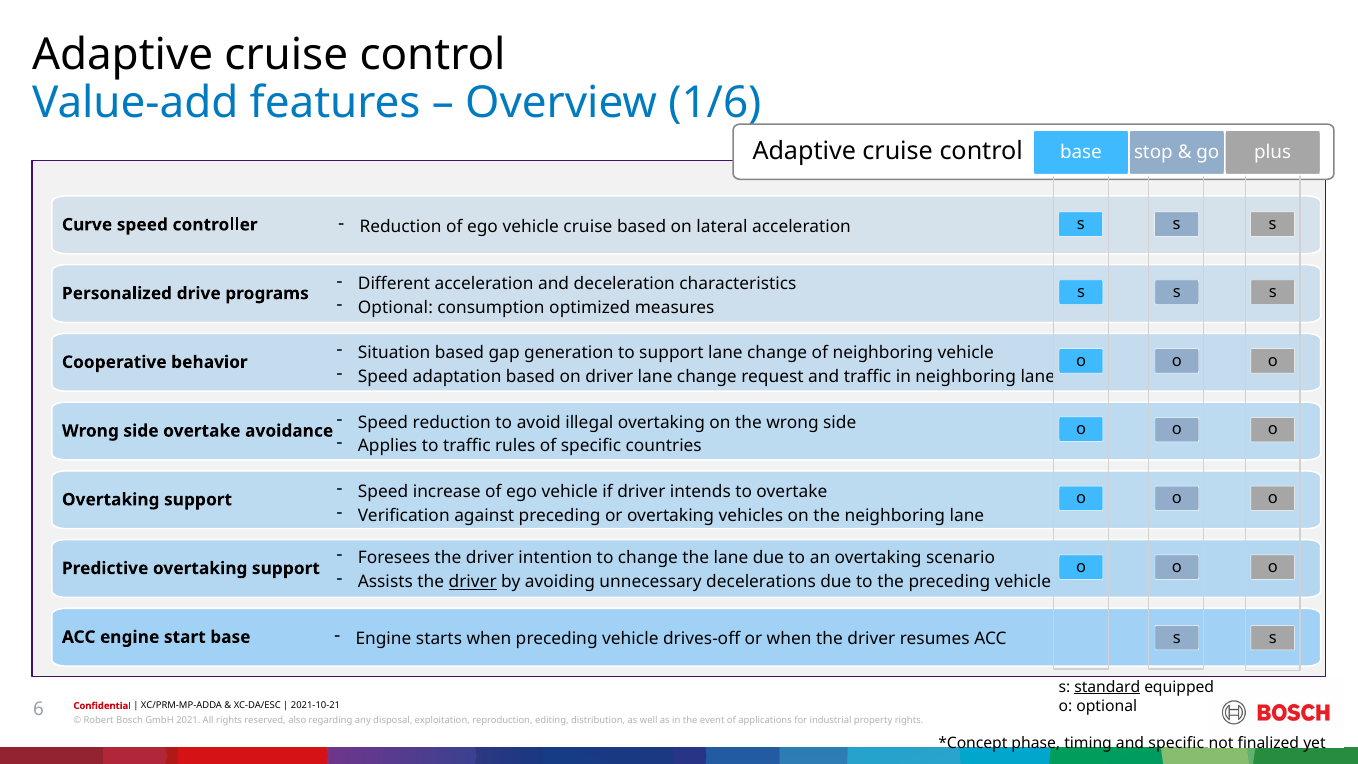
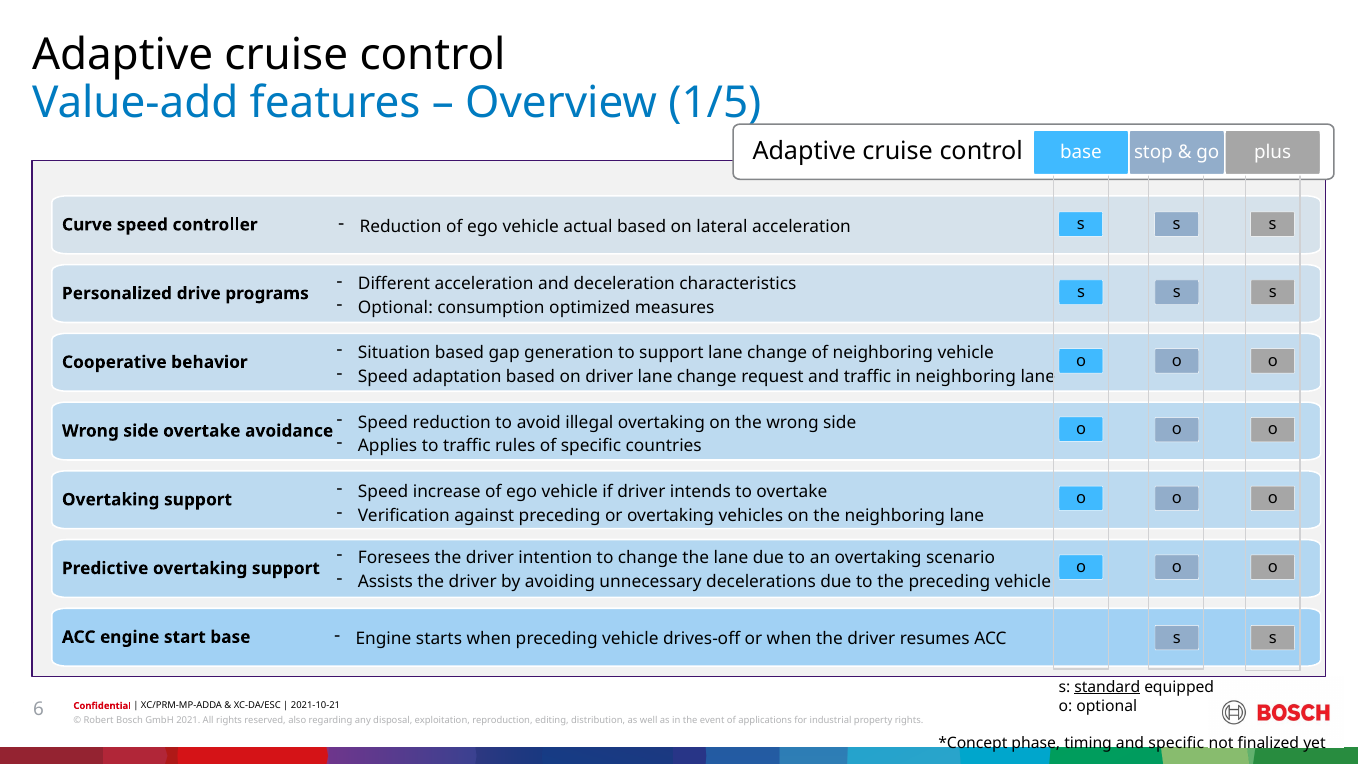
1/6: 1/6 -> 1/5
vehicle cruise: cruise -> actual
driver at (473, 582) underline: present -> none
